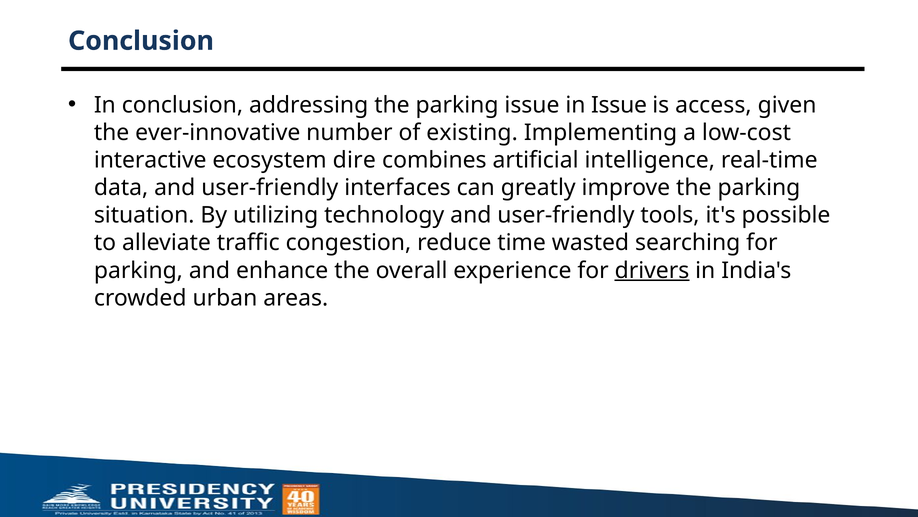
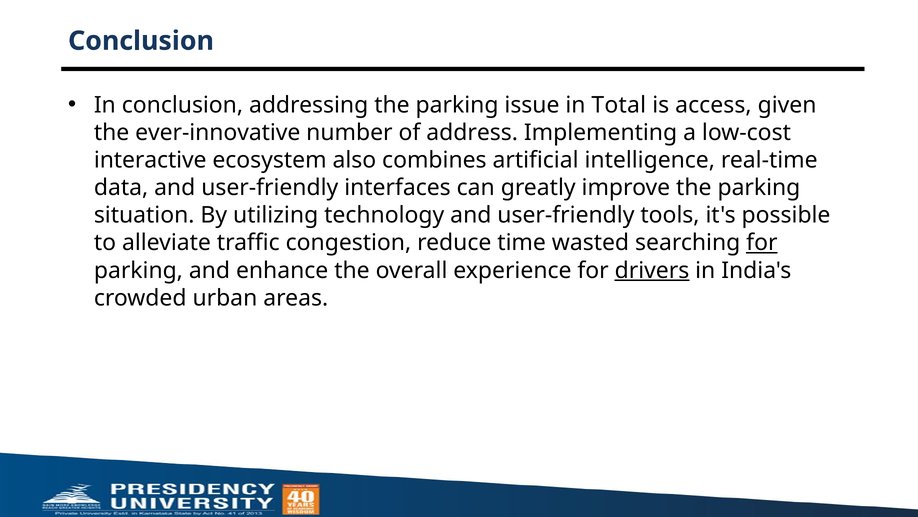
in Issue: Issue -> Total
existing: existing -> address
dire: dire -> also
for at (762, 243) underline: none -> present
